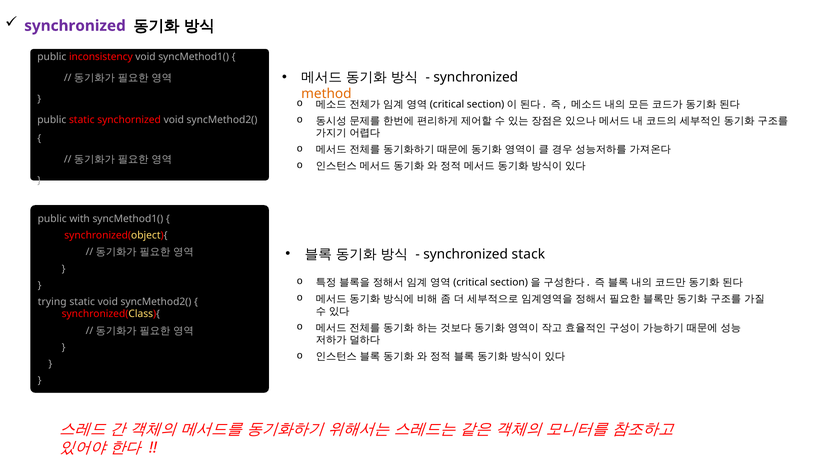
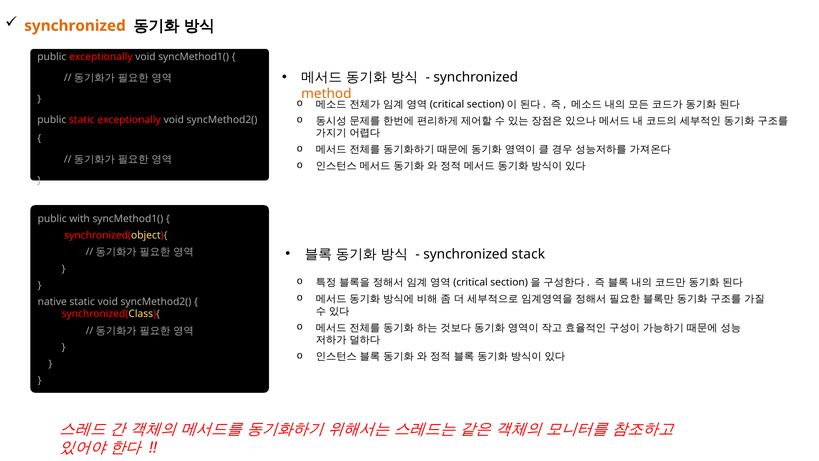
synchronized at (75, 26) colour: purple -> orange
public inconsistency: inconsistency -> exceptionally
static synchornized: synchornized -> exceptionally
trying: trying -> native
